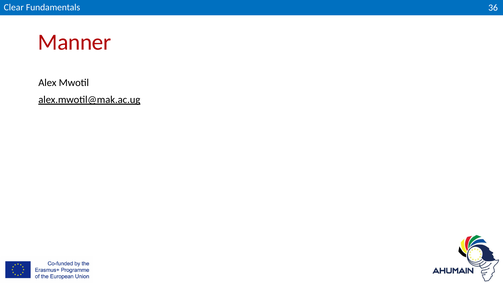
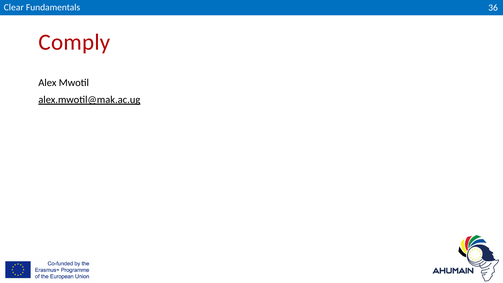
Manner: Manner -> Comply
